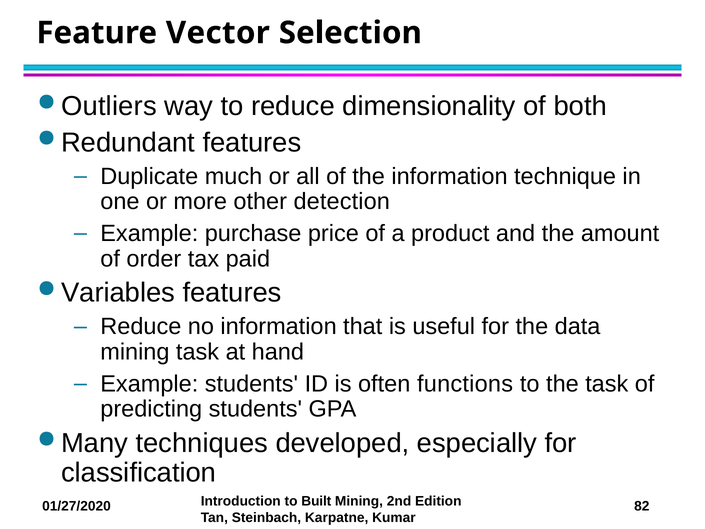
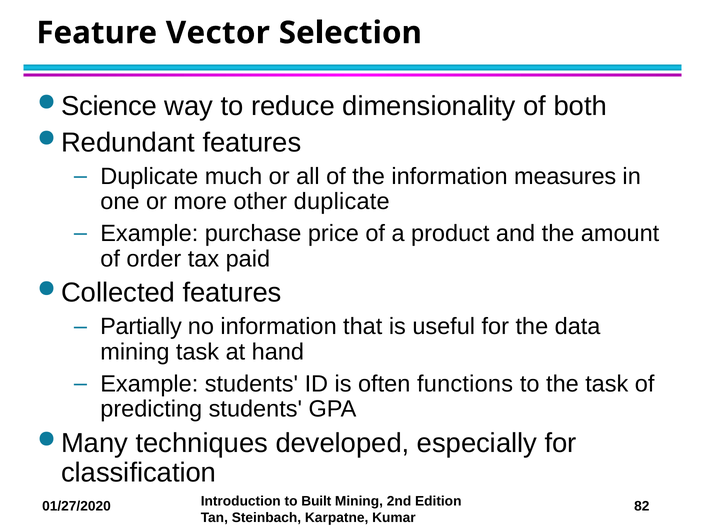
Outliers: Outliers -> Science
technique: technique -> measures
other detection: detection -> duplicate
Variables: Variables -> Collected
Reduce at (141, 327): Reduce -> Partially
